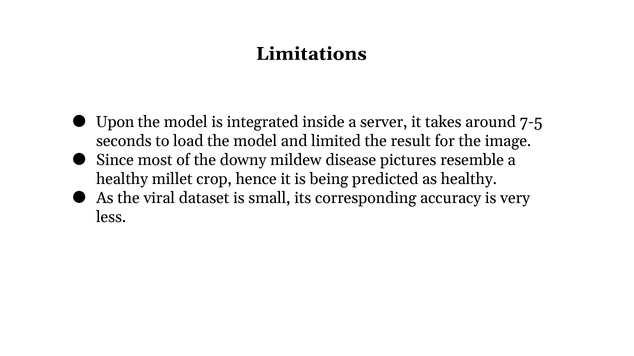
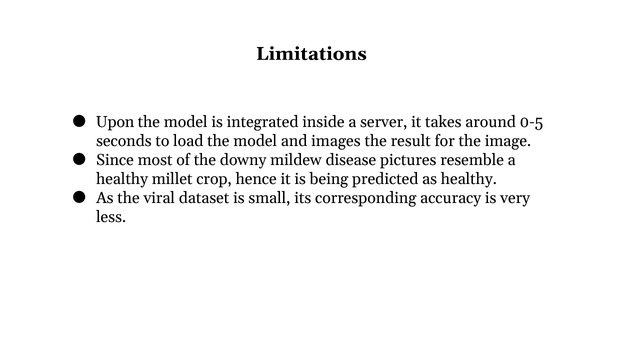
7-5: 7-5 -> 0-5
limited: limited -> images
